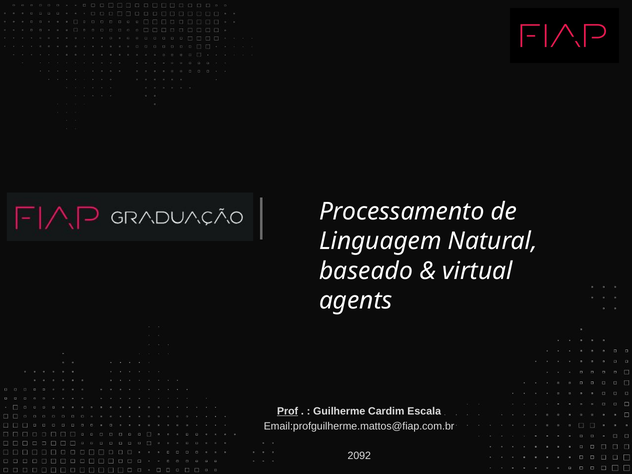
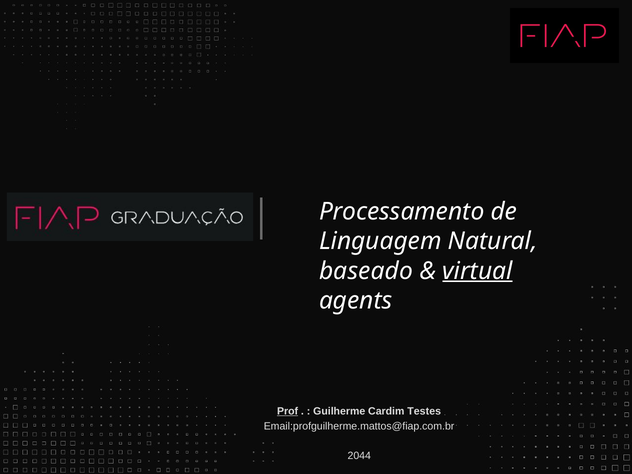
virtual underline: none -> present
Escala: Escala -> Testes
2092: 2092 -> 2044
